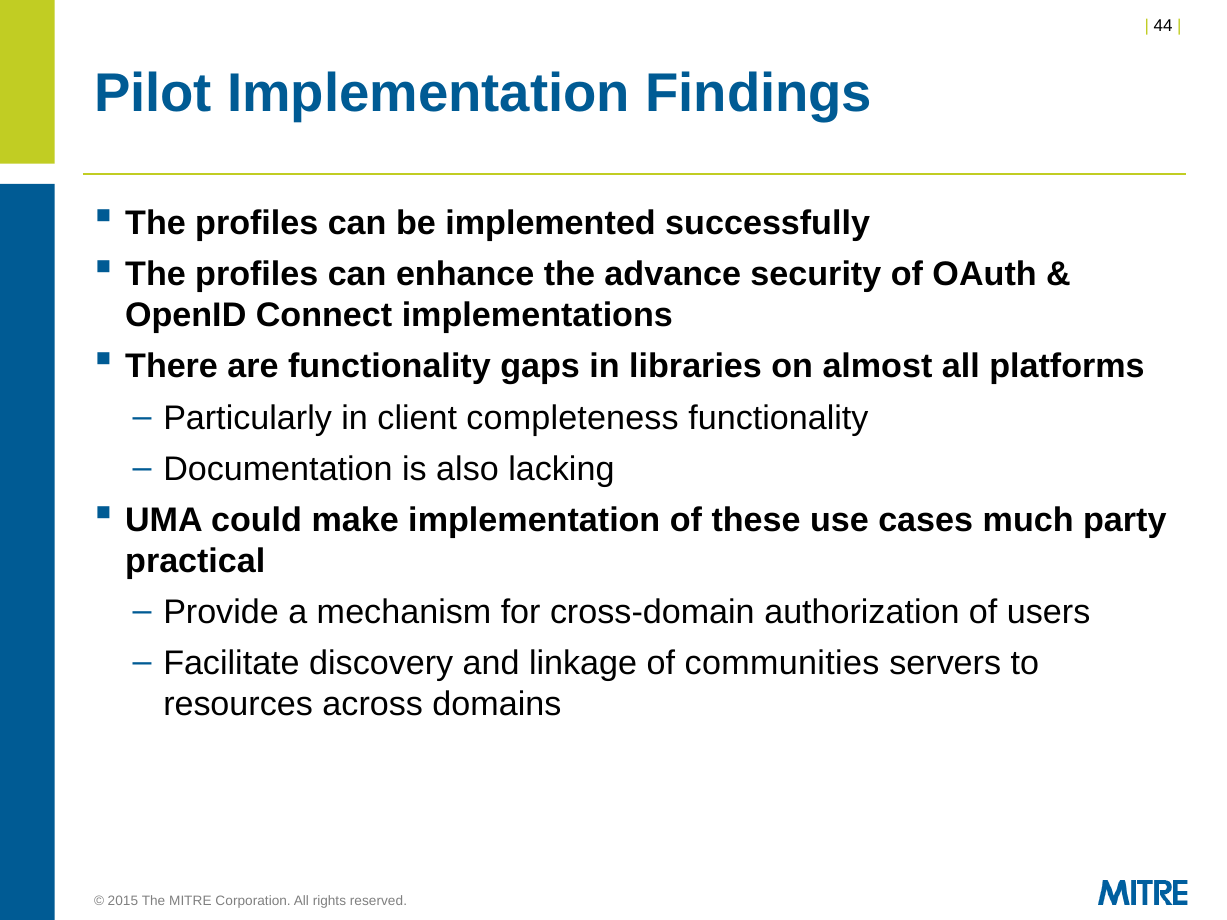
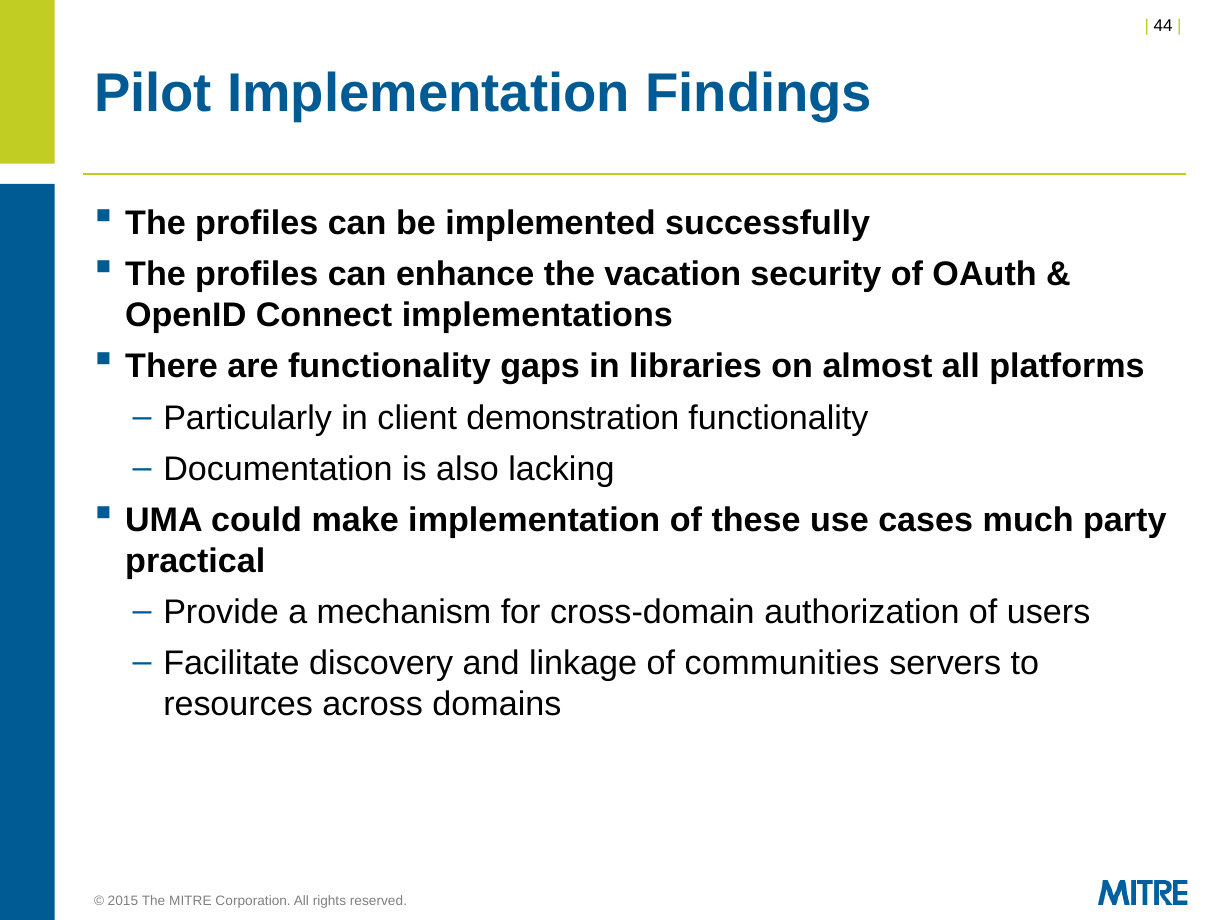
advance: advance -> vacation
completeness: completeness -> demonstration
